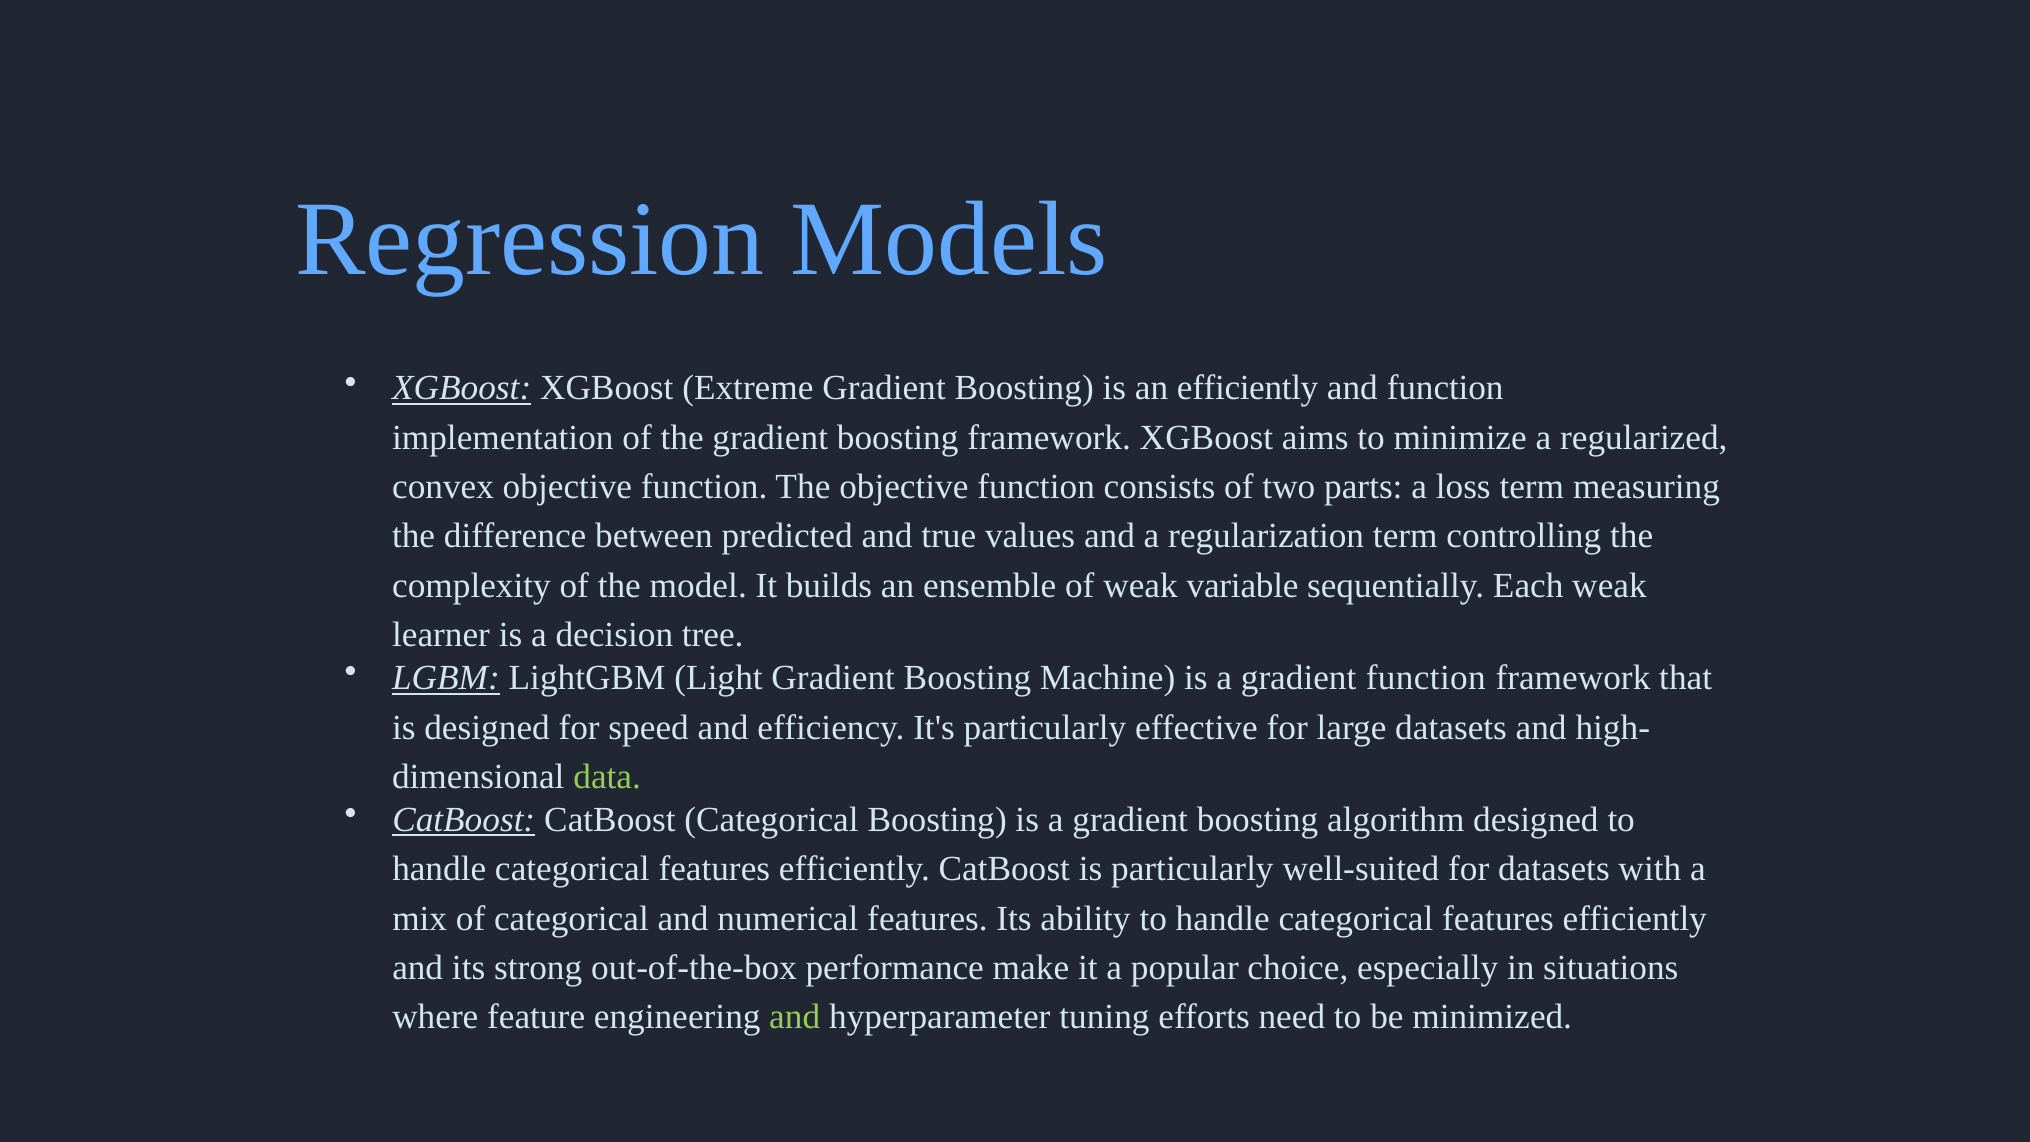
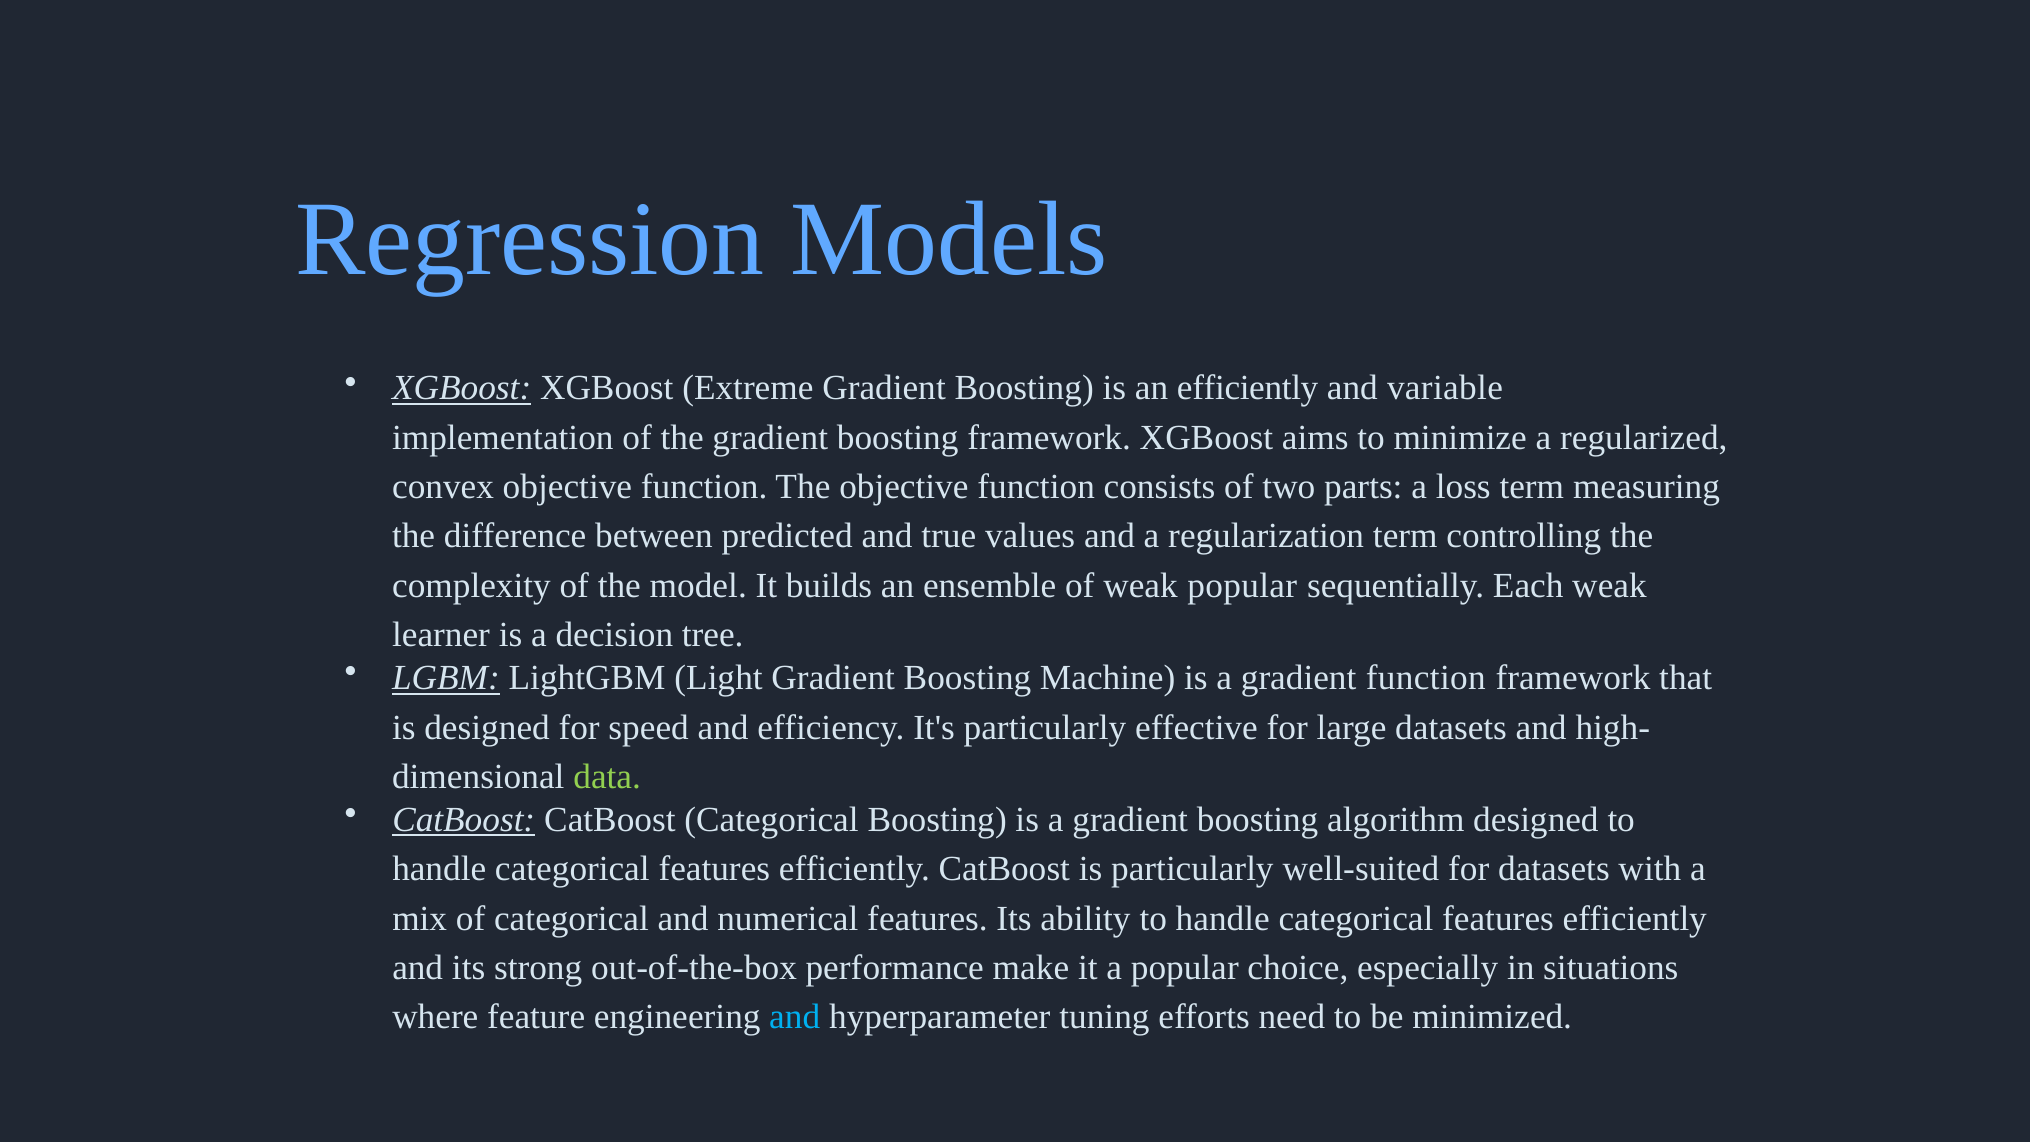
and function: function -> variable
weak variable: variable -> popular
and at (795, 1017) colour: light green -> light blue
